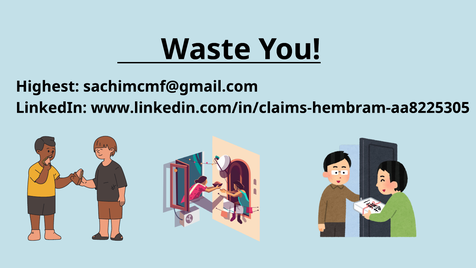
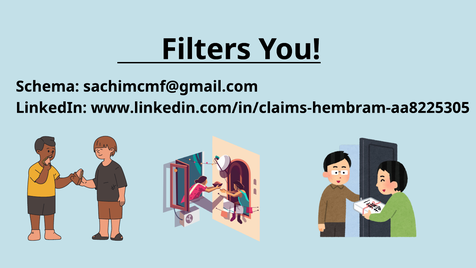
Waste: Waste -> Filters
Highest: Highest -> Schema
